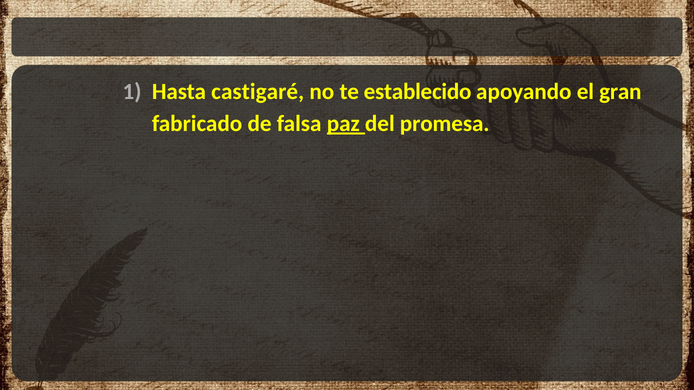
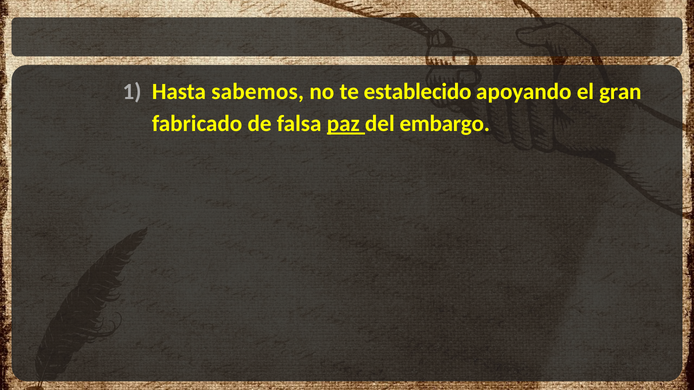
castigaré: castigaré -> sabemos
promesa: promesa -> embargo
